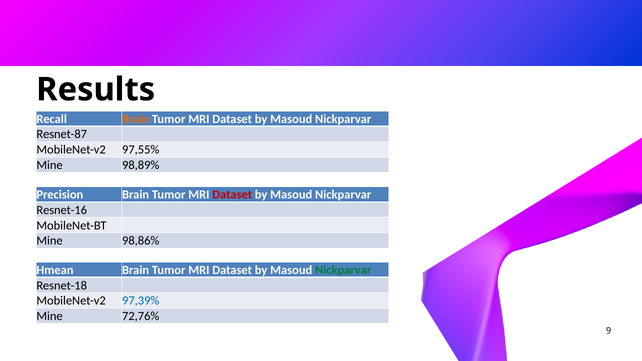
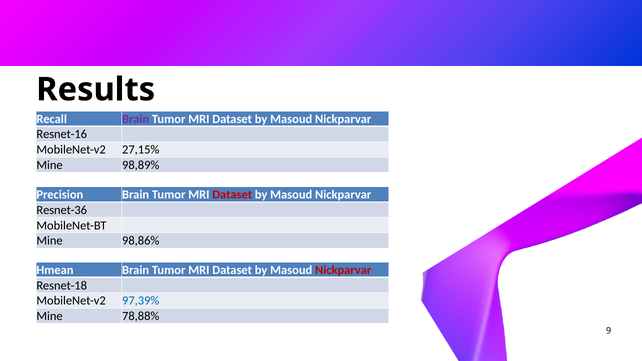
Brain at (136, 119) colour: orange -> purple
Resnet-87: Resnet-87 -> Resnet-16
97,55%: 97,55% -> 27,15%
Resnet-16: Resnet-16 -> Resnet-36
Nickparvar at (343, 270) colour: green -> red
72,76%: 72,76% -> 78,88%
